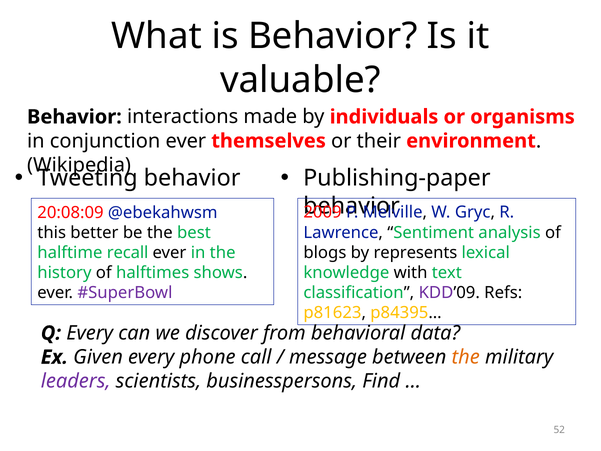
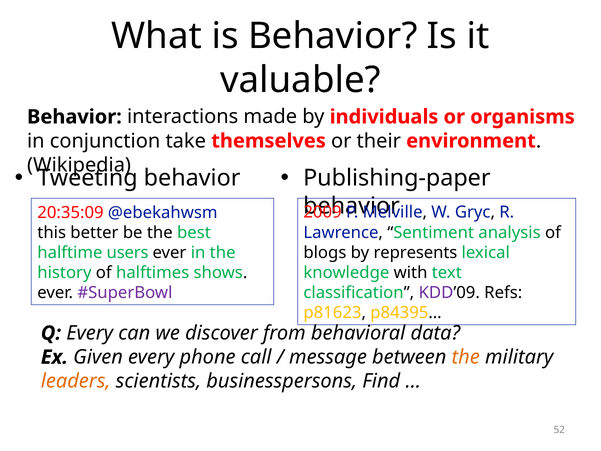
conjunction ever: ever -> take
20:08:09: 20:08:09 -> 20:35:09
recall: recall -> users
leaders colour: purple -> orange
